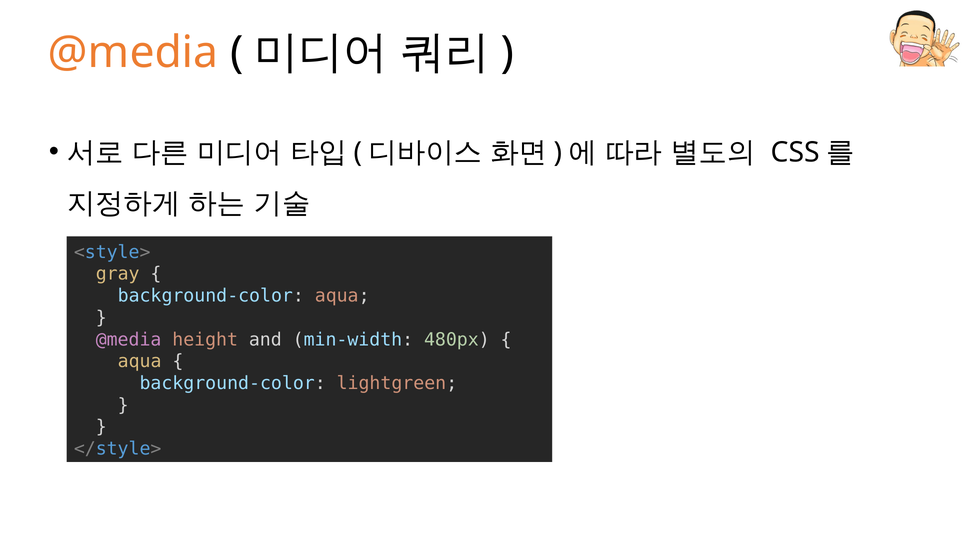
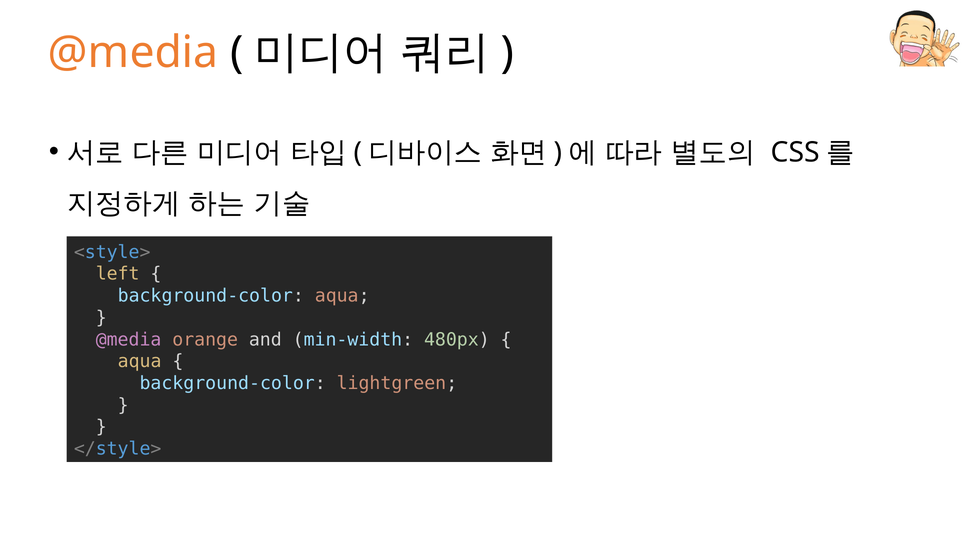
gray: gray -> left
height: height -> orange
